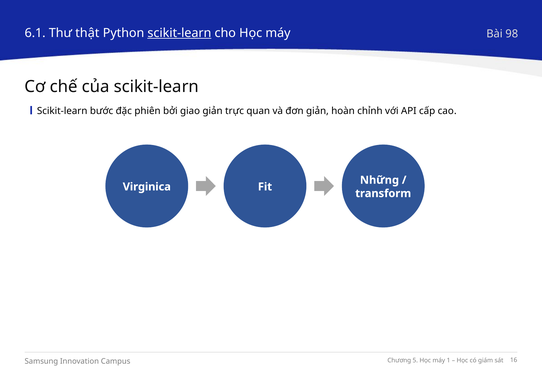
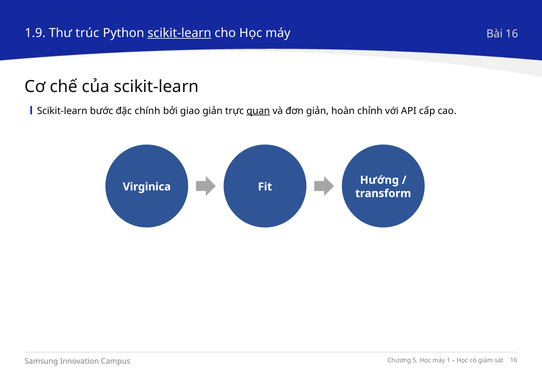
6.1: 6.1 -> 1.9
thật: thật -> trúc
Bài 98: 98 -> 16
phiên: phiên -> chính
quan underline: none -> present
Những: Những -> Hướng
